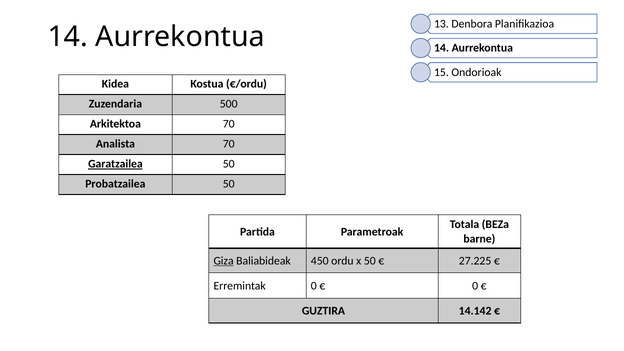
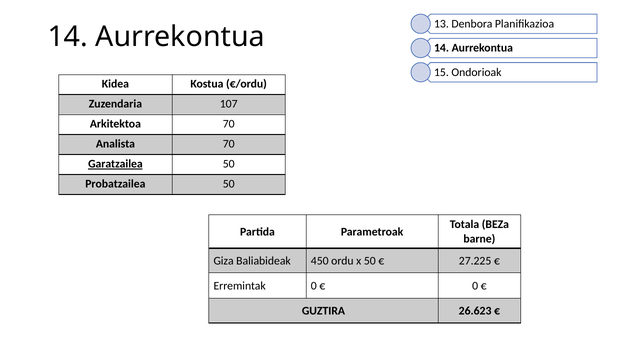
500: 500 -> 107
Giza underline: present -> none
14.142: 14.142 -> 26.623
